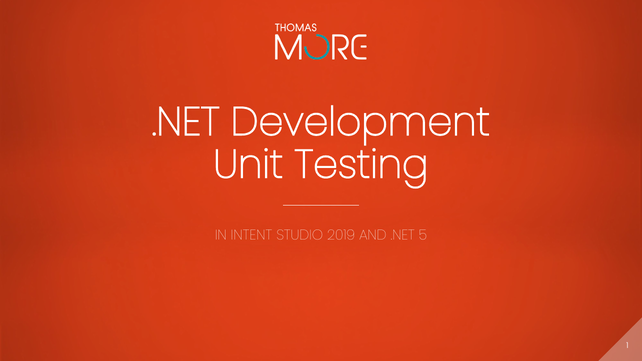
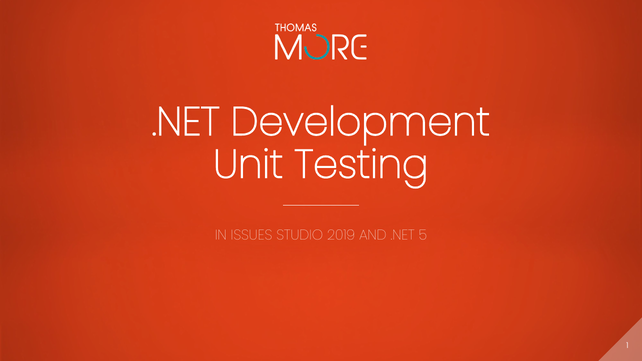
INTENT: INTENT -> ISSUES
